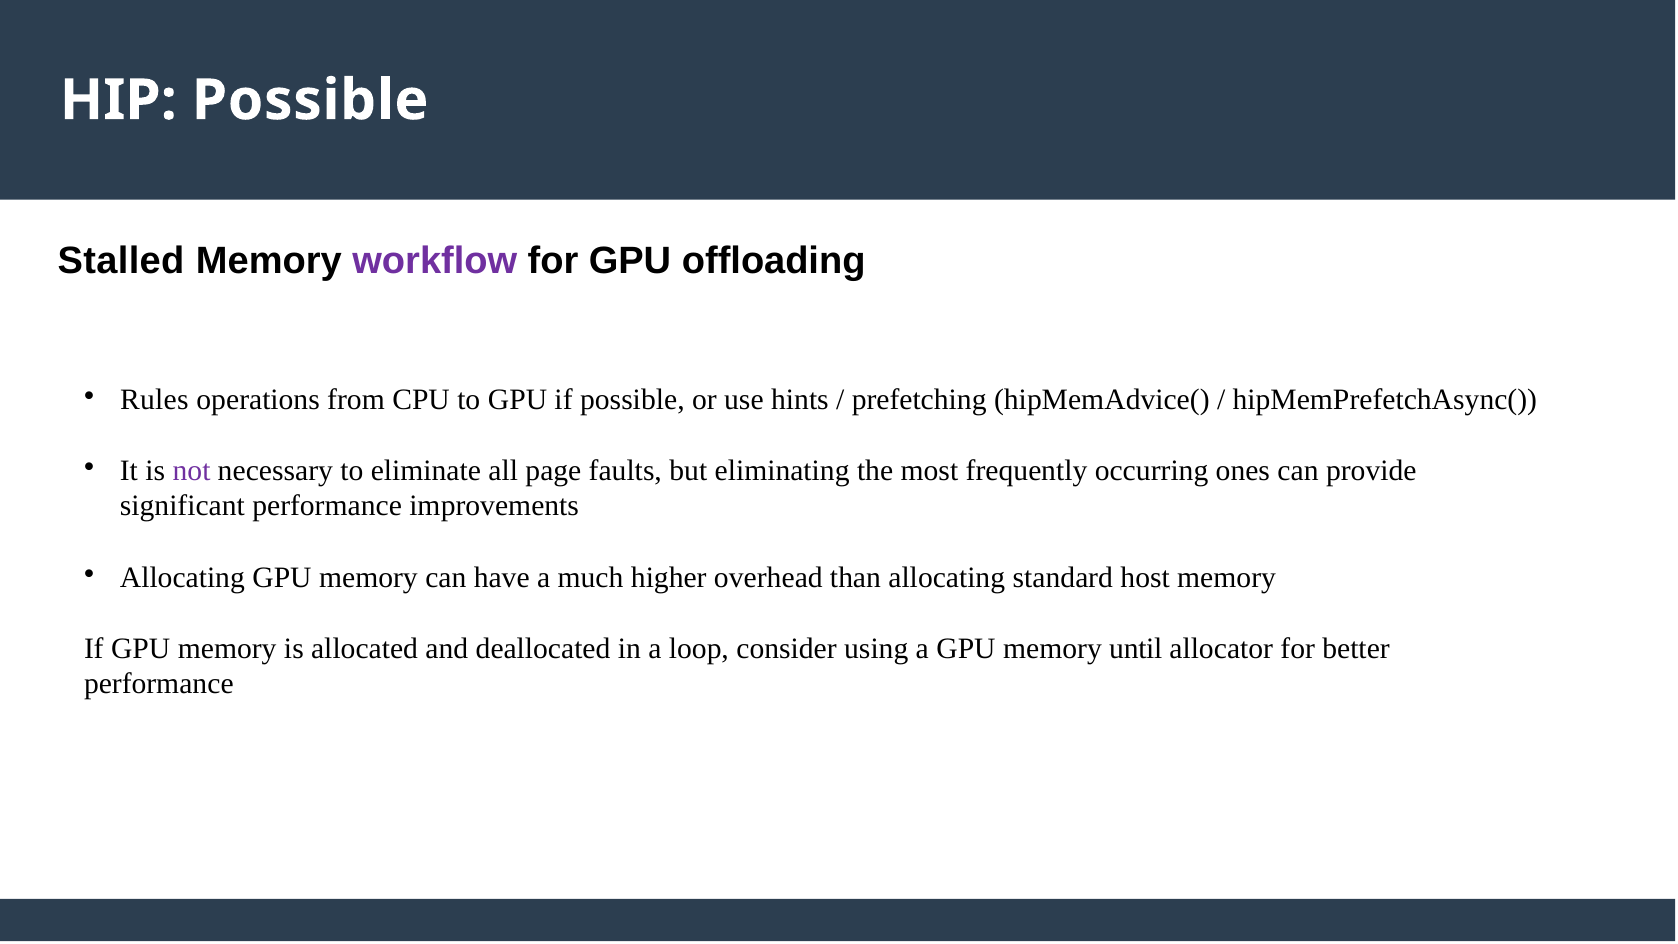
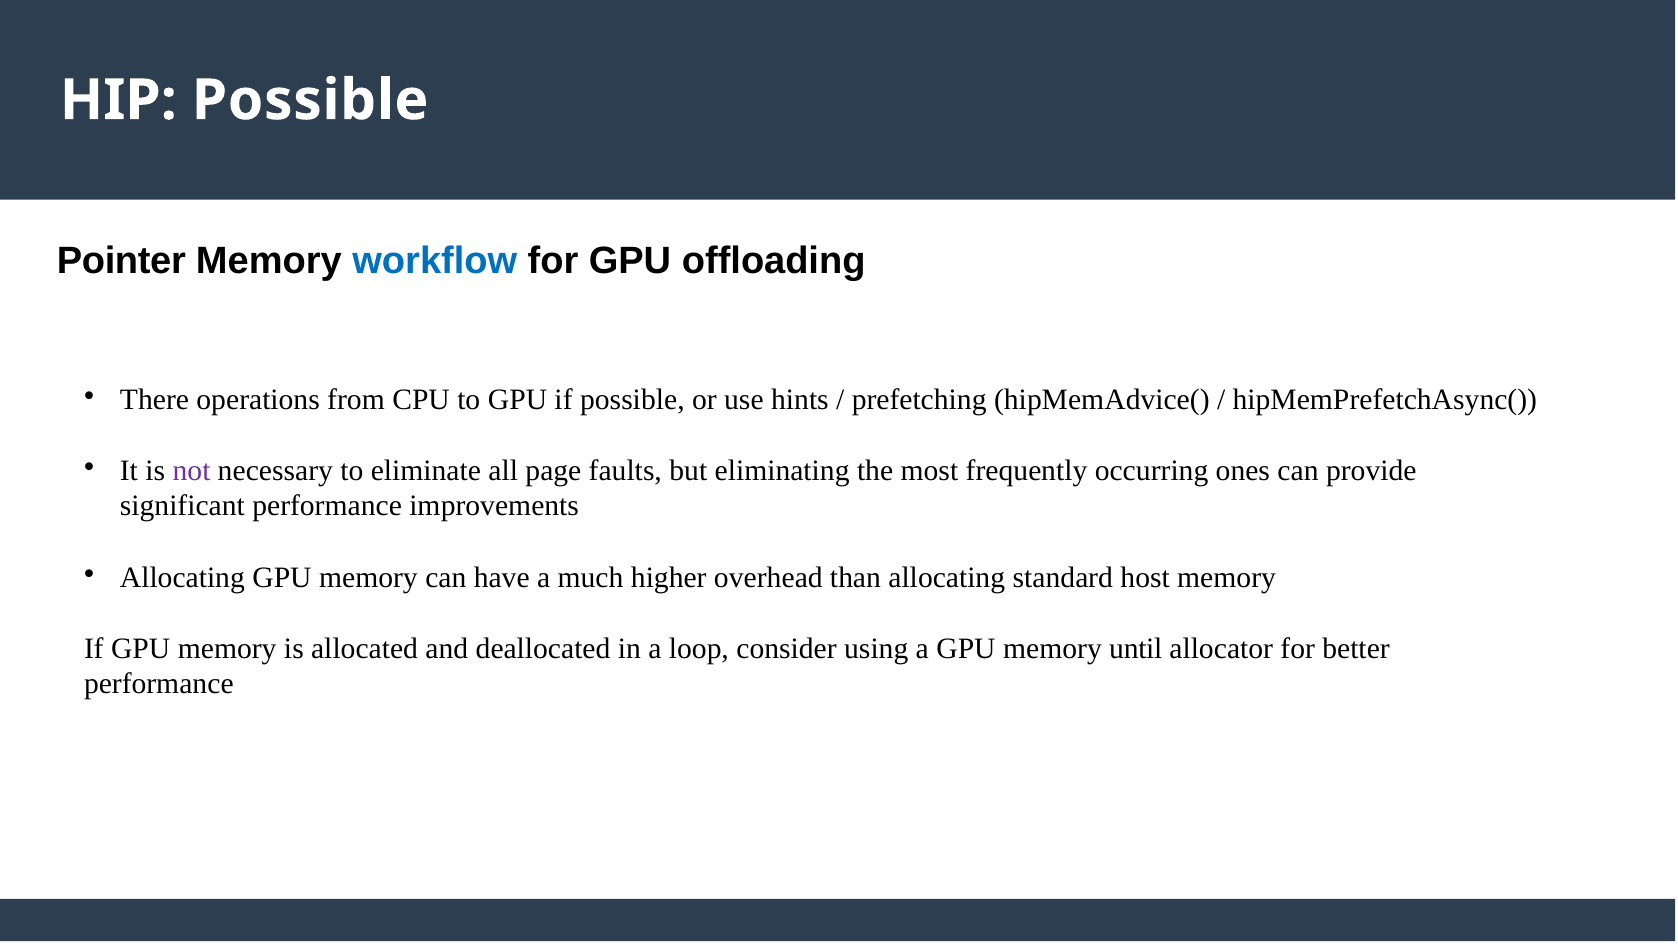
Stalled: Stalled -> Pointer
workflow colour: purple -> blue
Rules: Rules -> There
